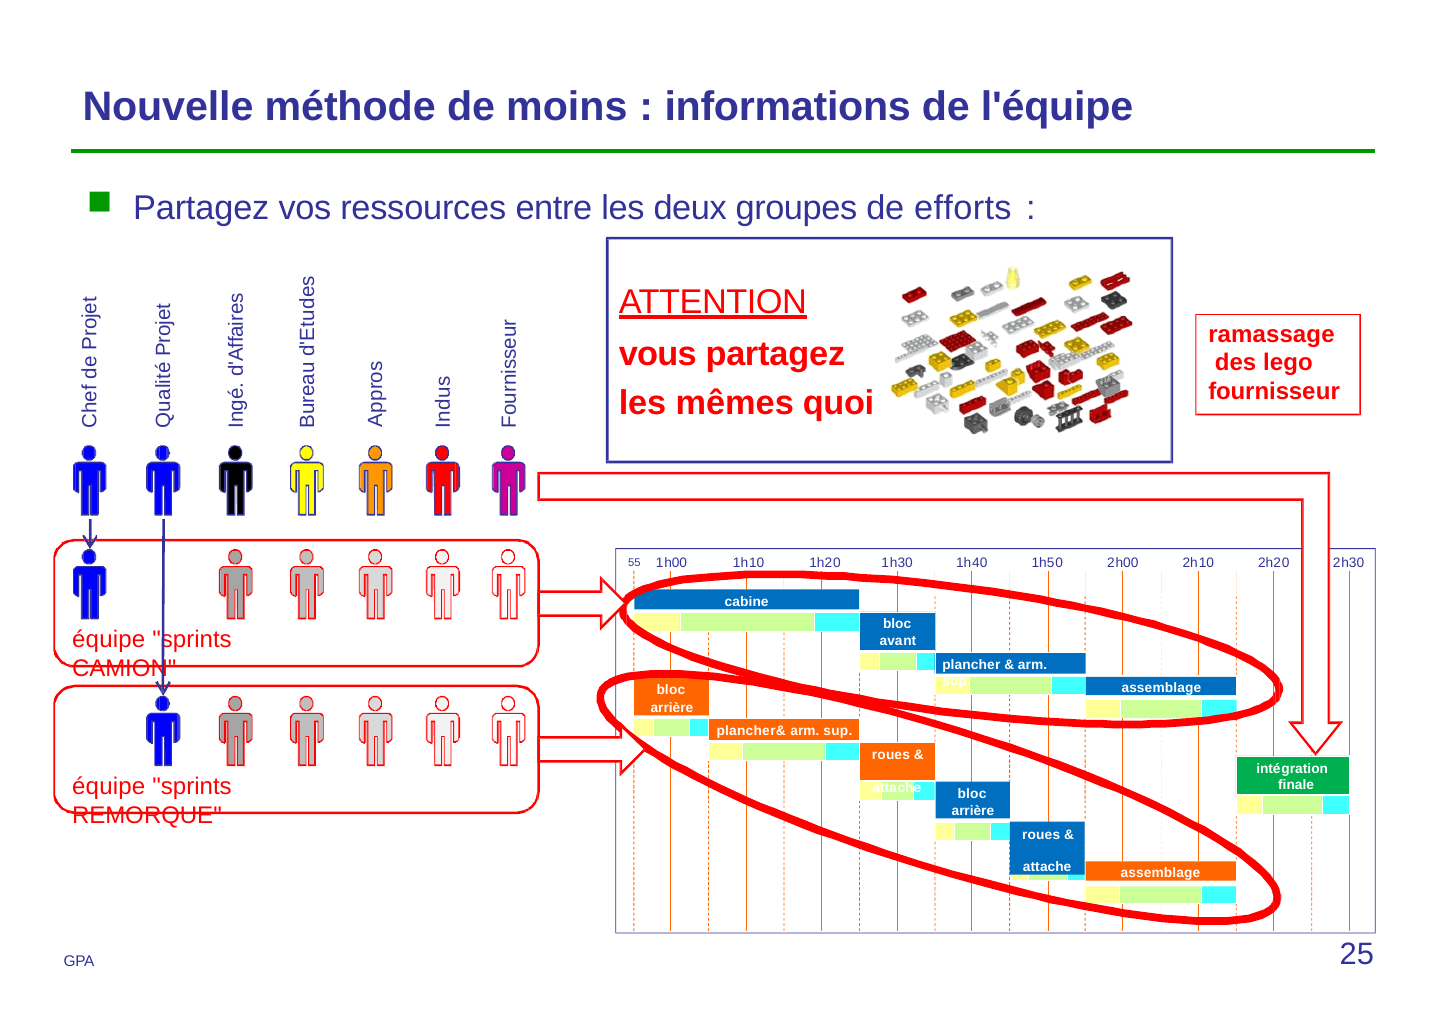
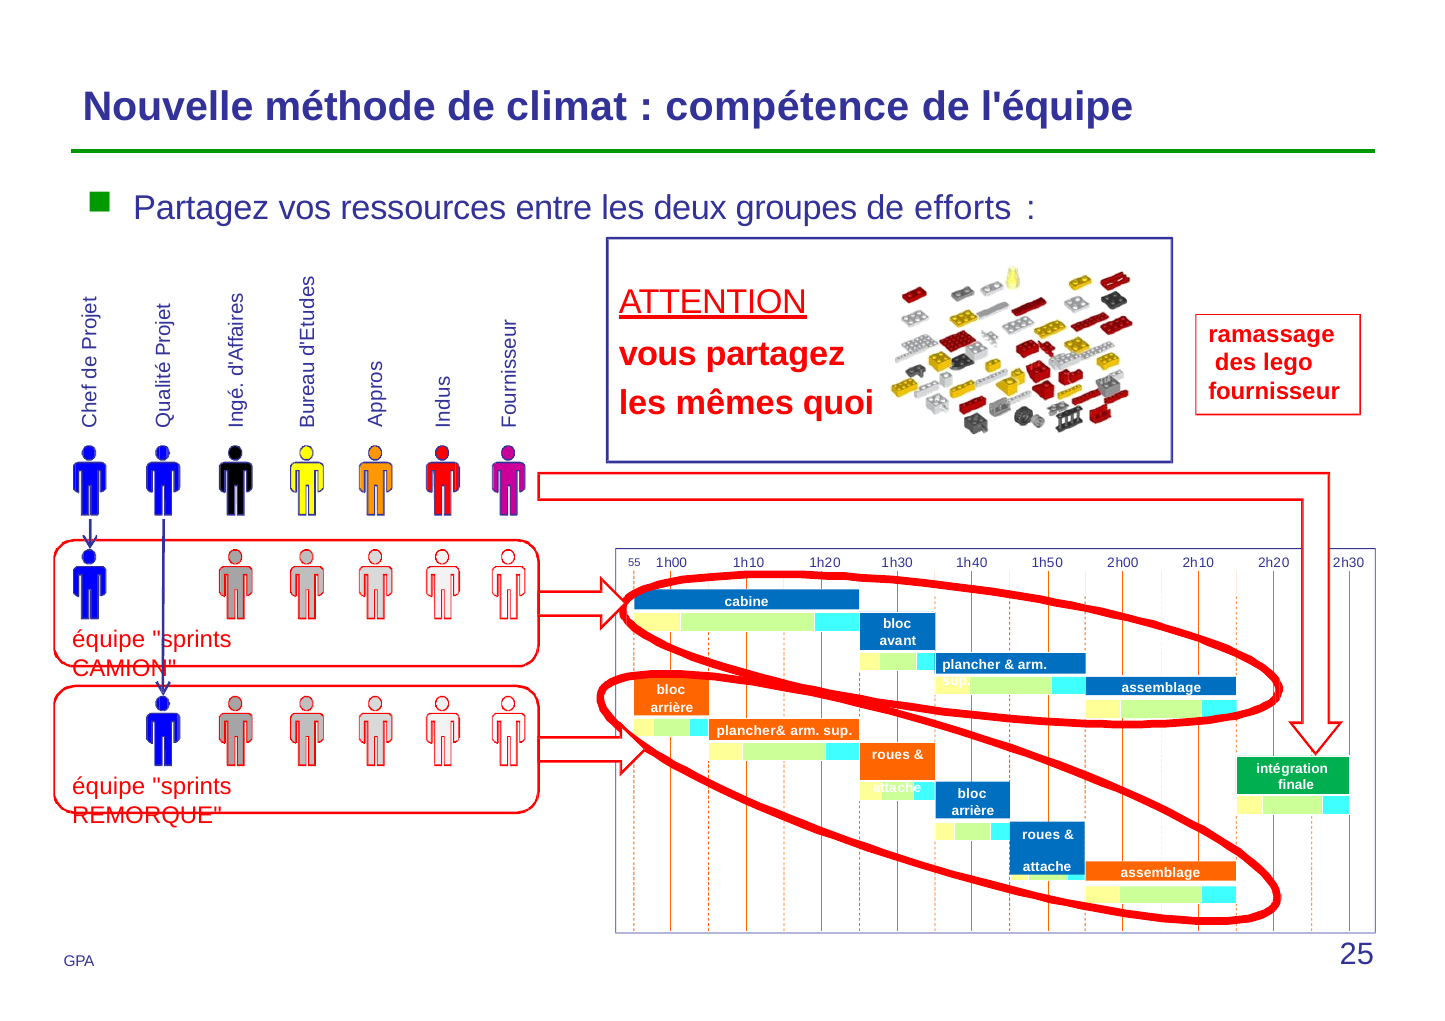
moins: moins -> climat
informations: informations -> compétence
